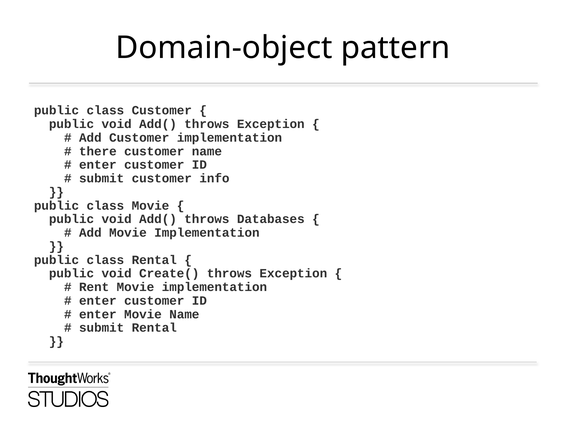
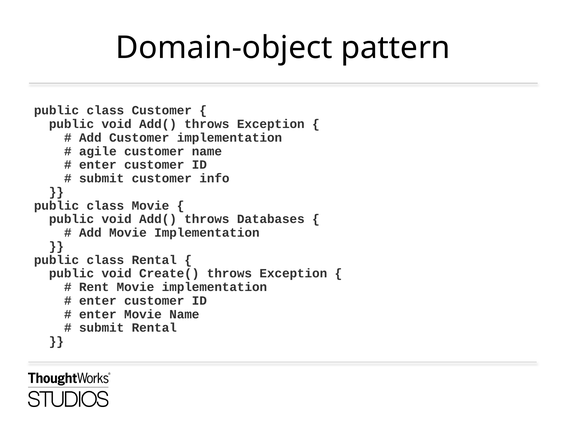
there: there -> agile
